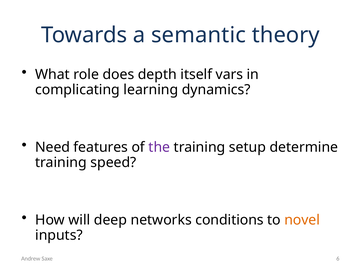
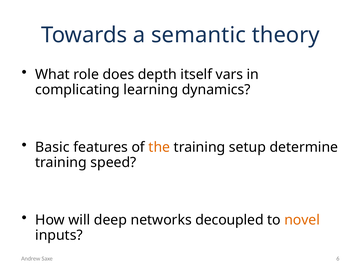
Need: Need -> Basic
the colour: purple -> orange
conditions: conditions -> decoupled
